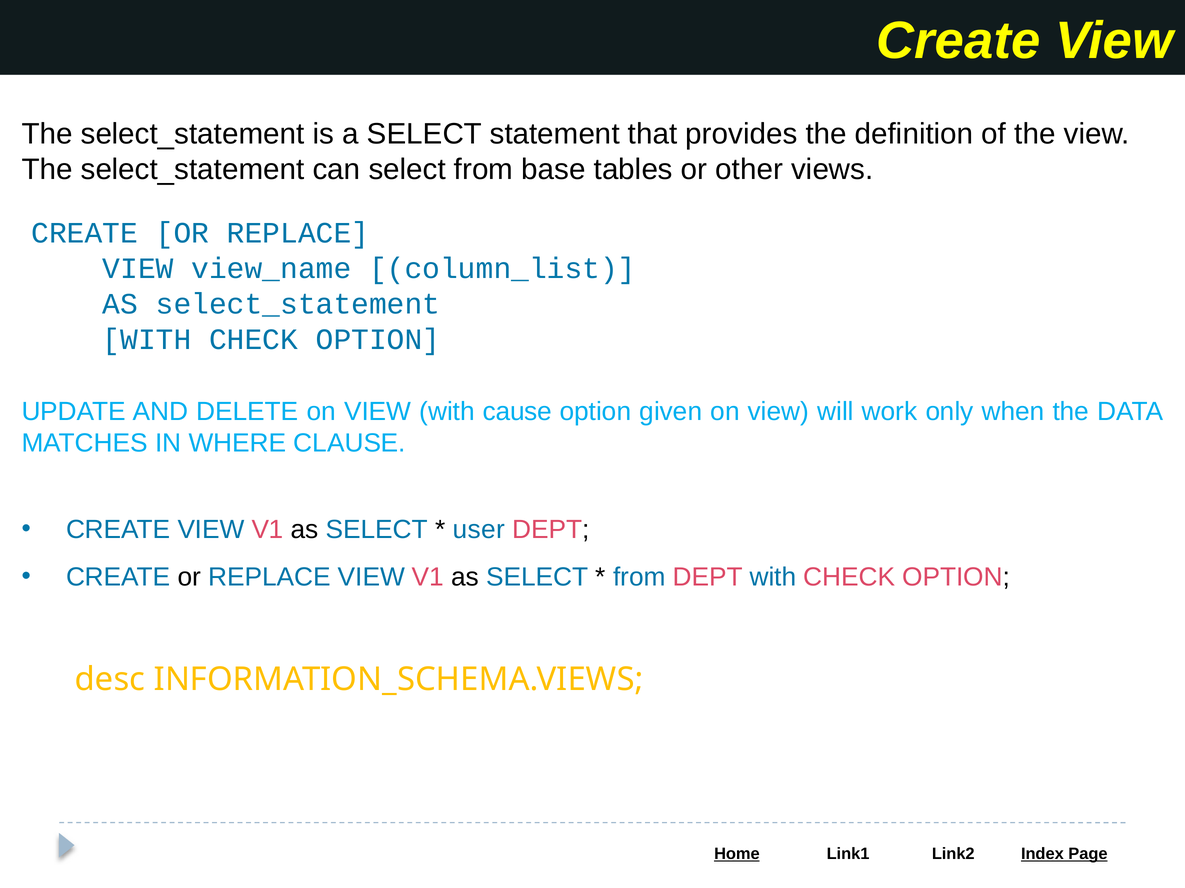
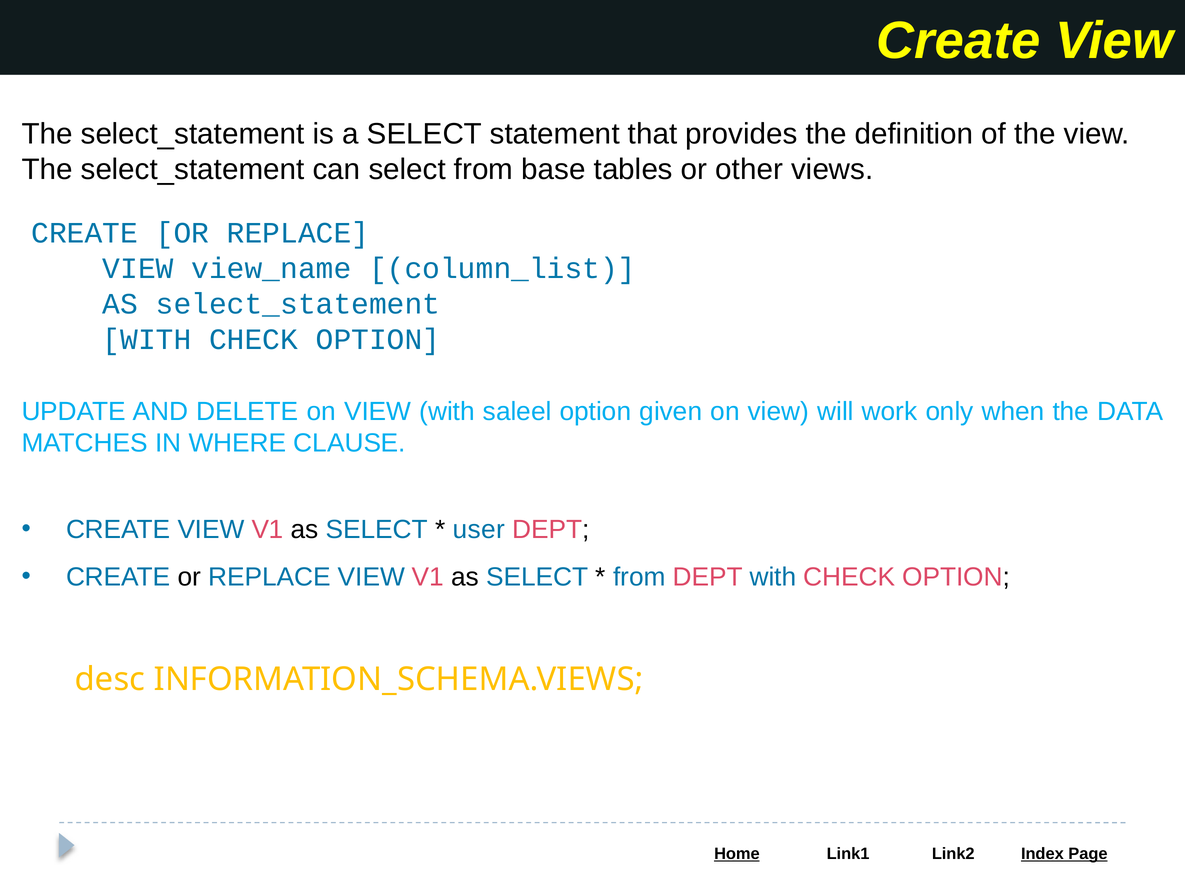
cause: cause -> saleel
